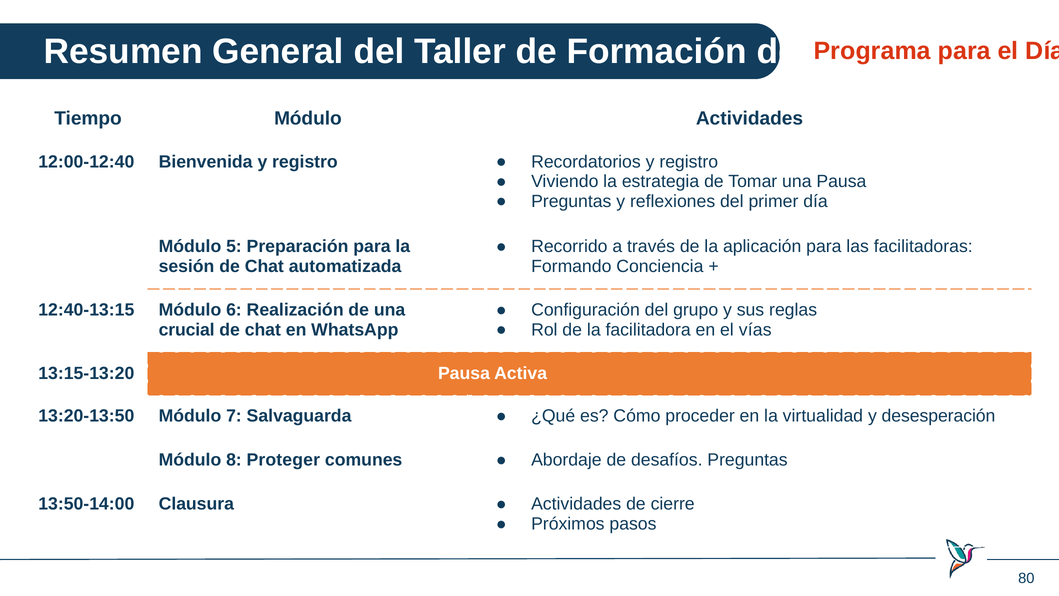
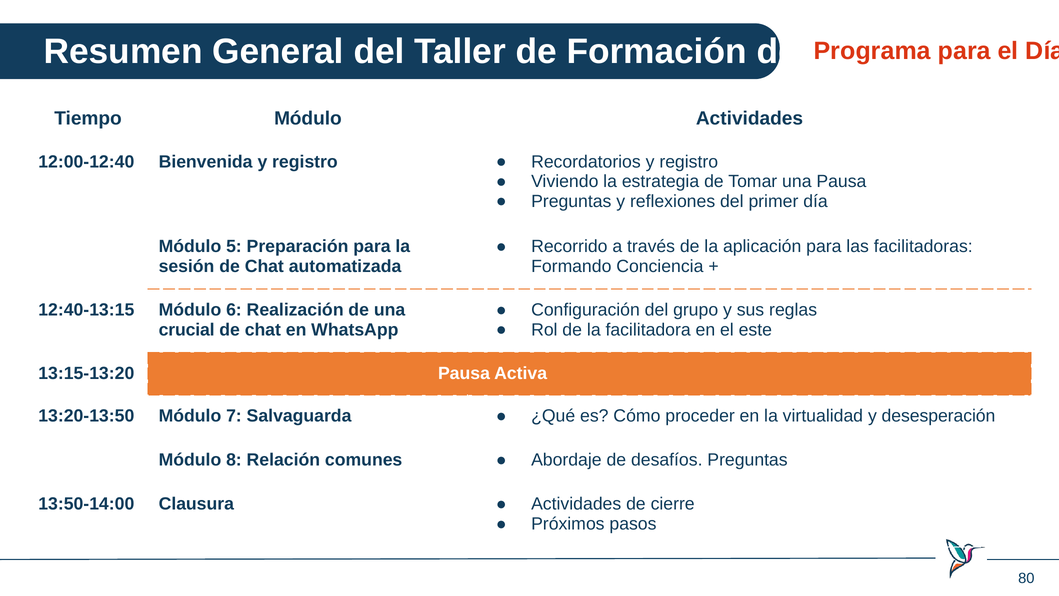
vías: vías -> este
Proteger: Proteger -> Relación
